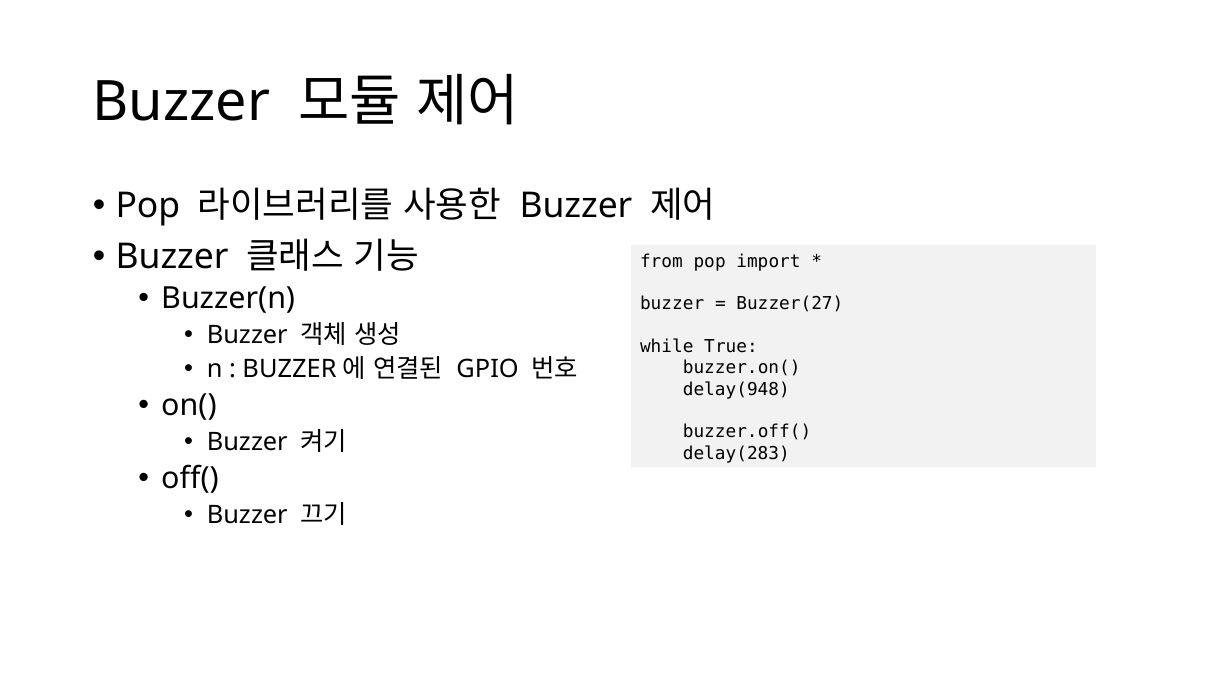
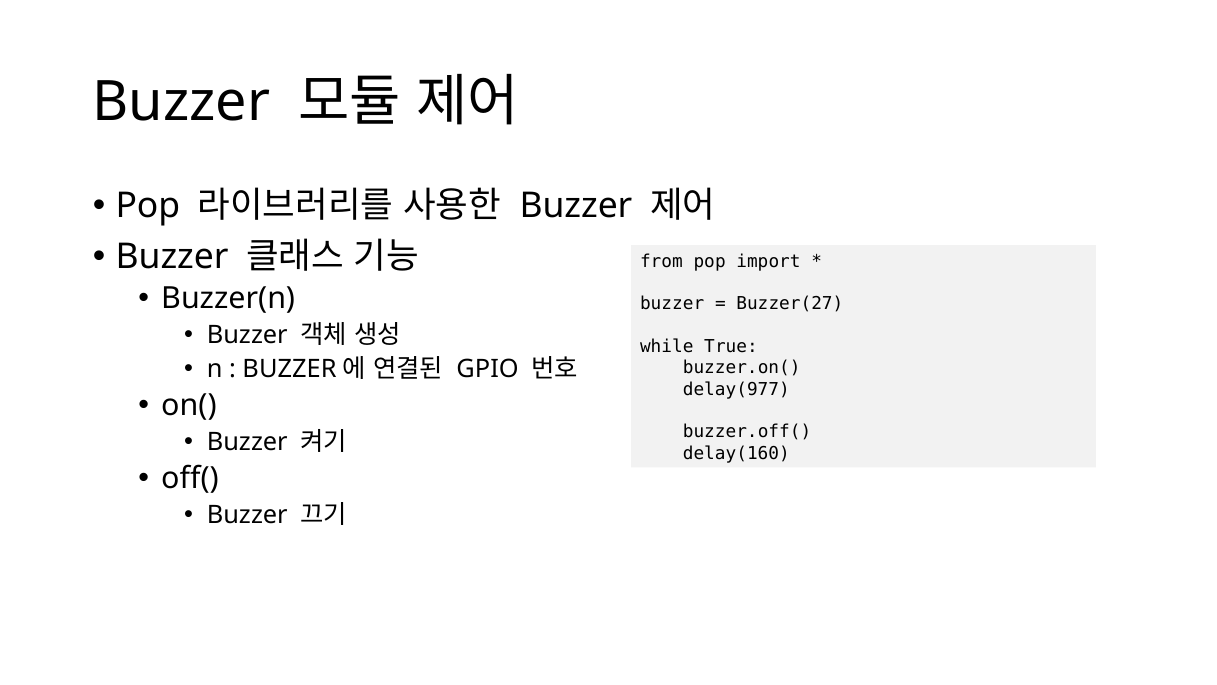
delay(948: delay(948 -> delay(977
delay(283: delay(283 -> delay(160
